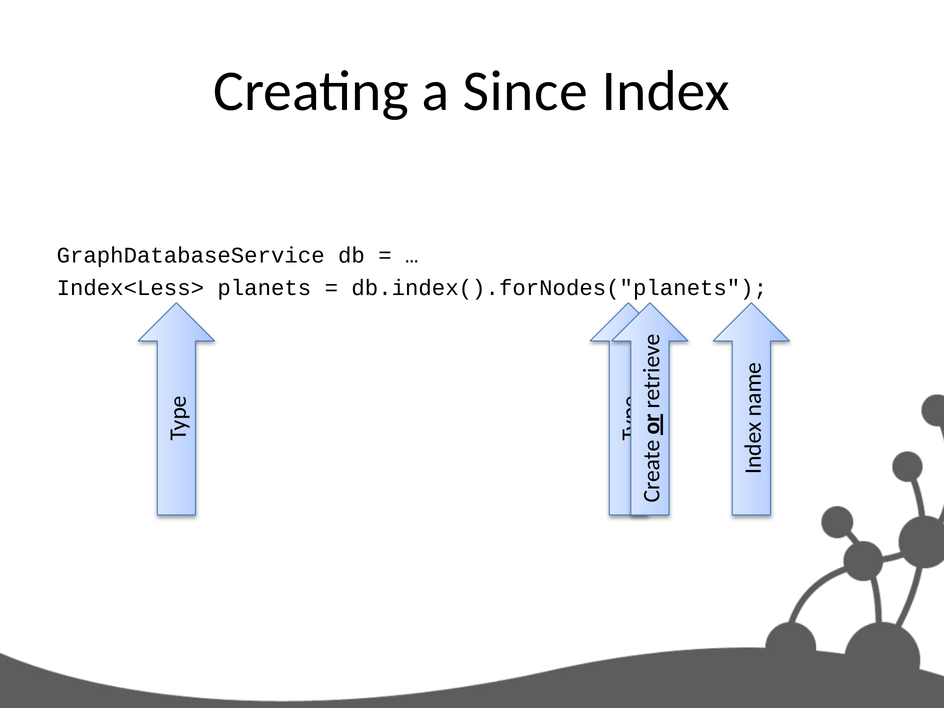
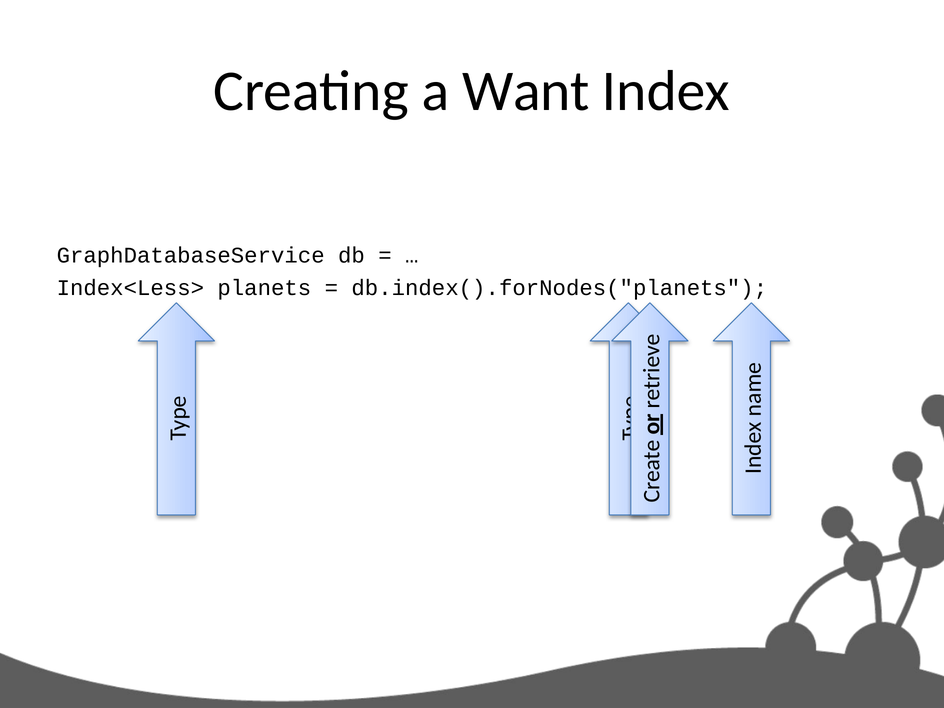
Since: Since -> Want
